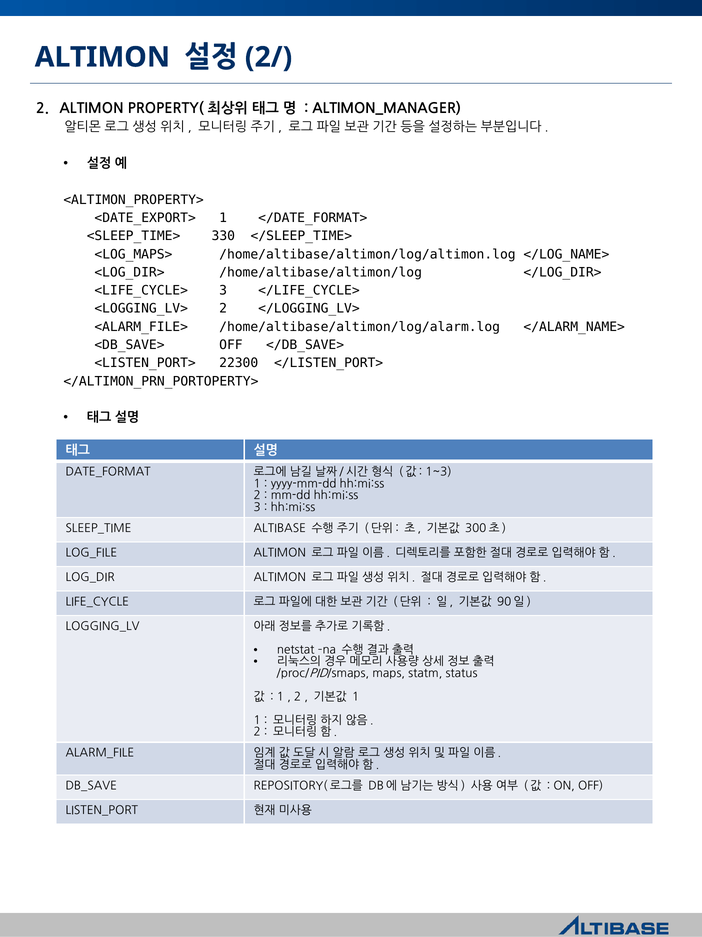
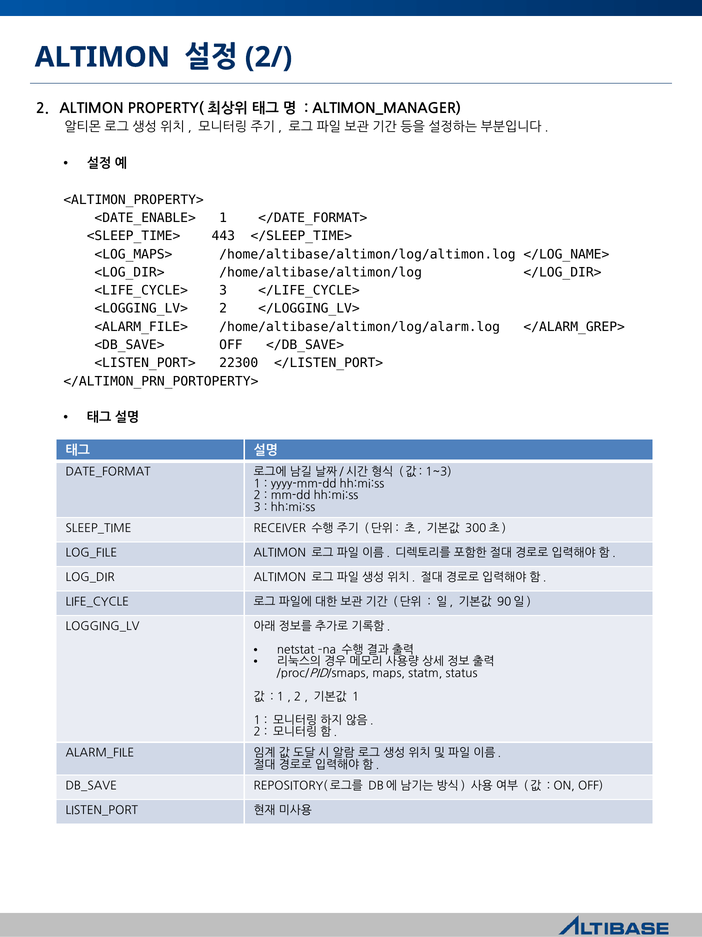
<DATE_EXPORT>: <DATE_EXPORT> -> <DATE_ENABLE>
330: 330 -> 443
</ALARM_NAME>: </ALARM_NAME> -> </ALARM_GREP>
ALTIBASE: ALTIBASE -> RECEIVER
